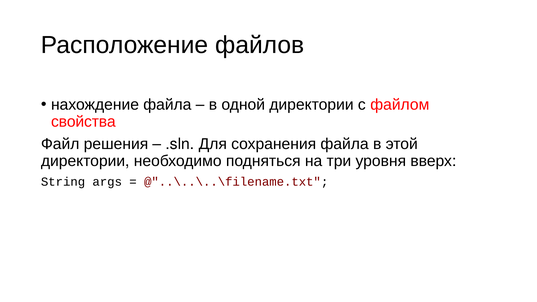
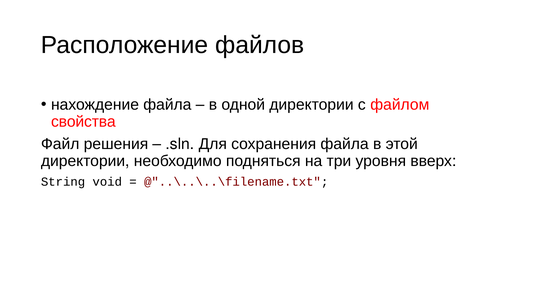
args: args -> void
